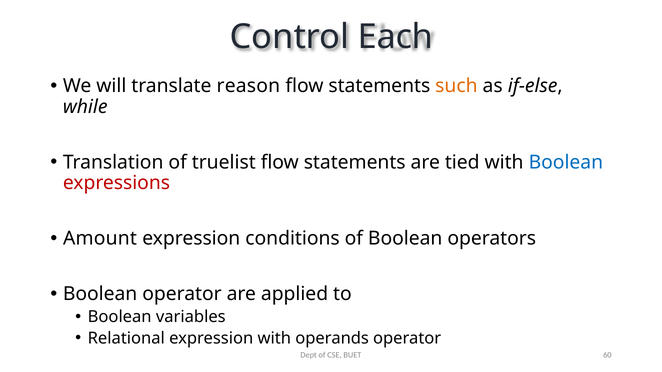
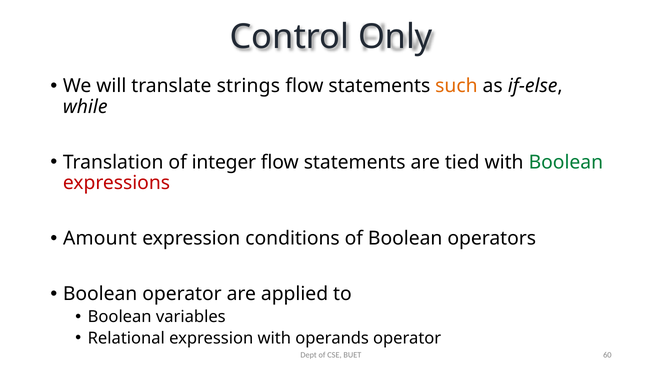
Each: Each -> Only
reason: reason -> strings
truelist: truelist -> integer
Boolean at (566, 162) colour: blue -> green
